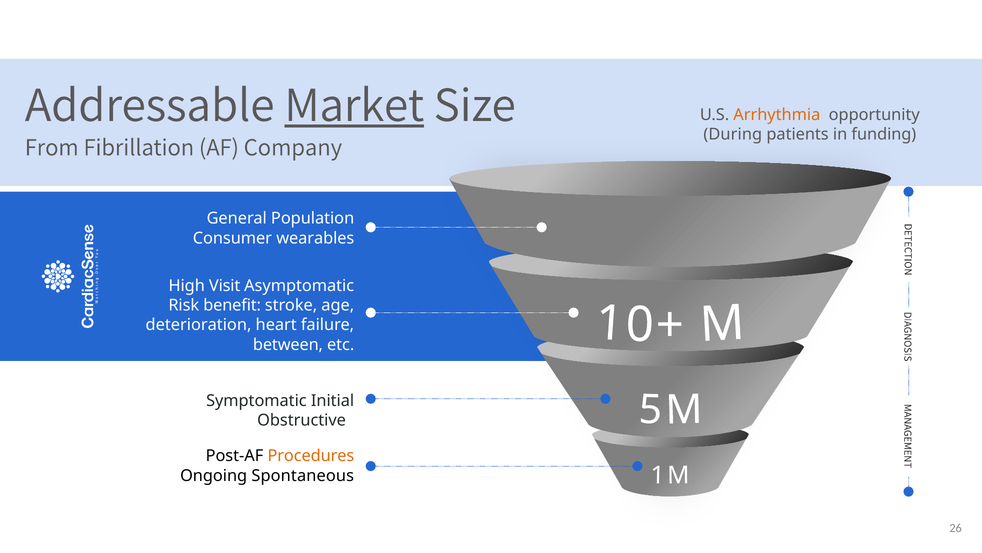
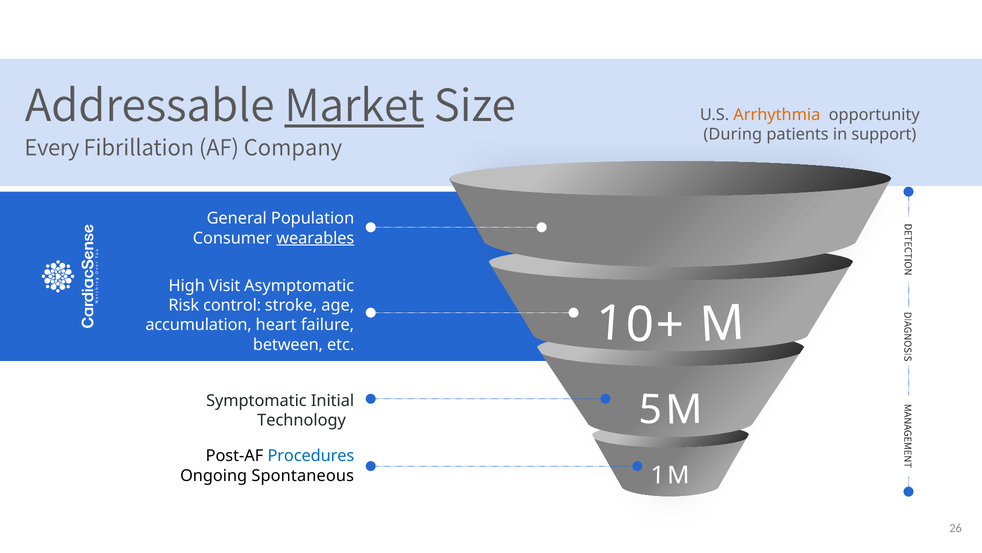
funding: funding -> support
From: From -> Every
wearables underline: none -> present
benefit: benefit -> control
deterioration: deterioration -> accumulation
Obstructive: Obstructive -> Technology
Procedures colour: orange -> blue
